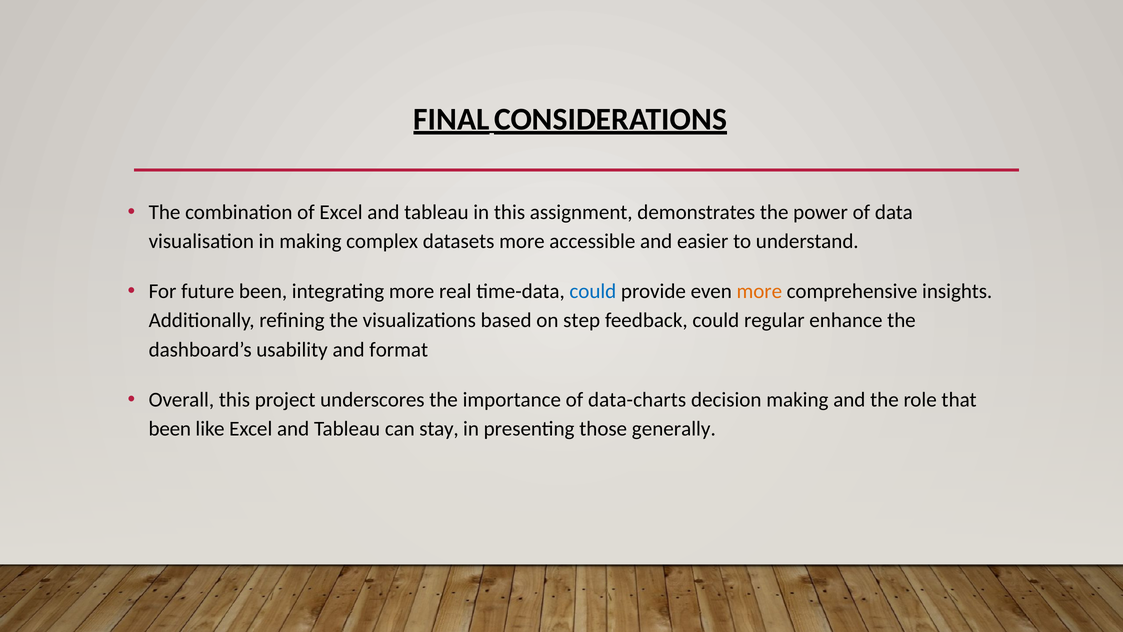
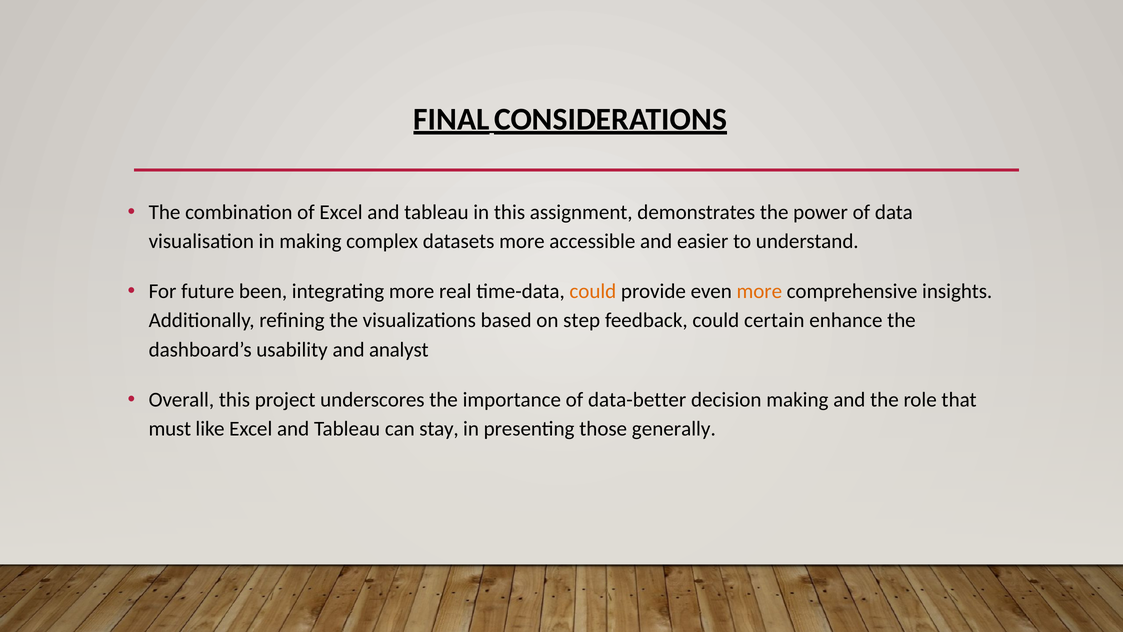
could at (593, 291) colour: blue -> orange
regular: regular -> certain
format: format -> analyst
data-charts: data-charts -> data-better
been at (170, 429): been -> must
